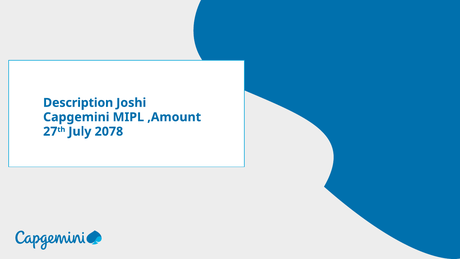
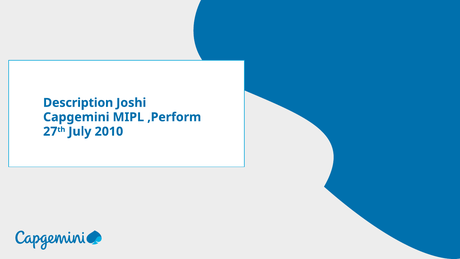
,Amount: ,Amount -> ,Perform
2078: 2078 -> 2010
